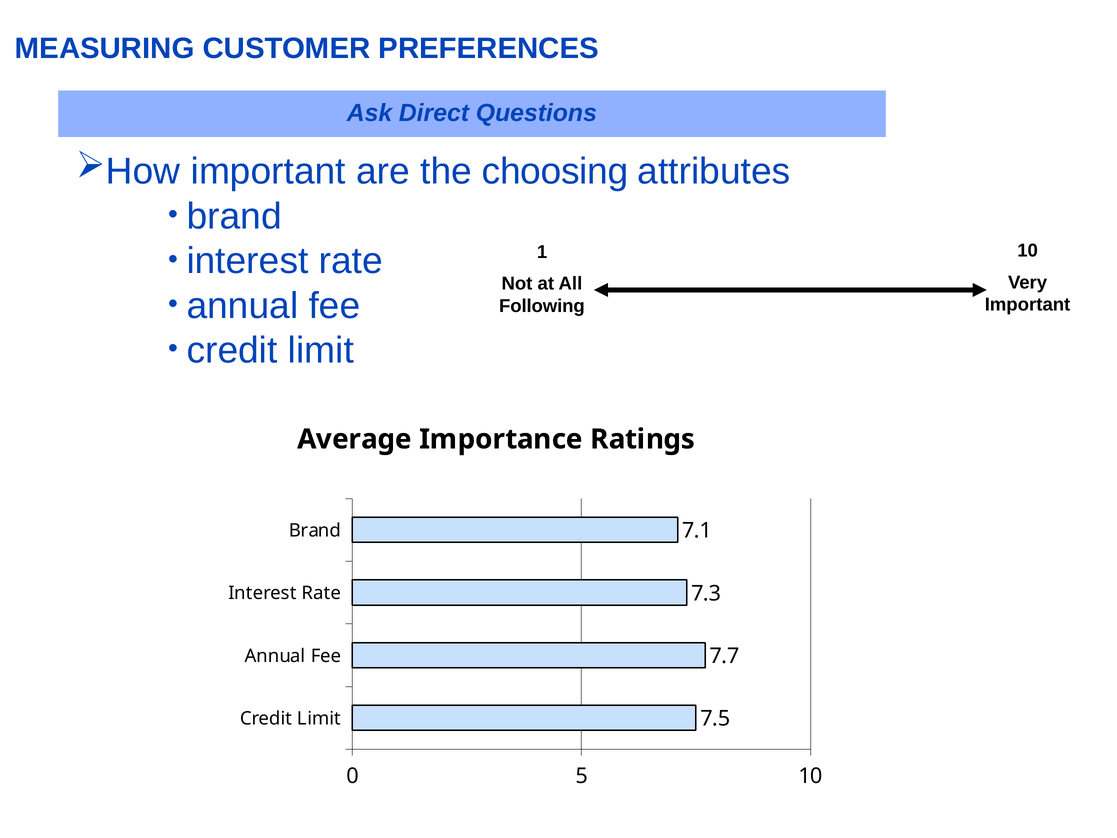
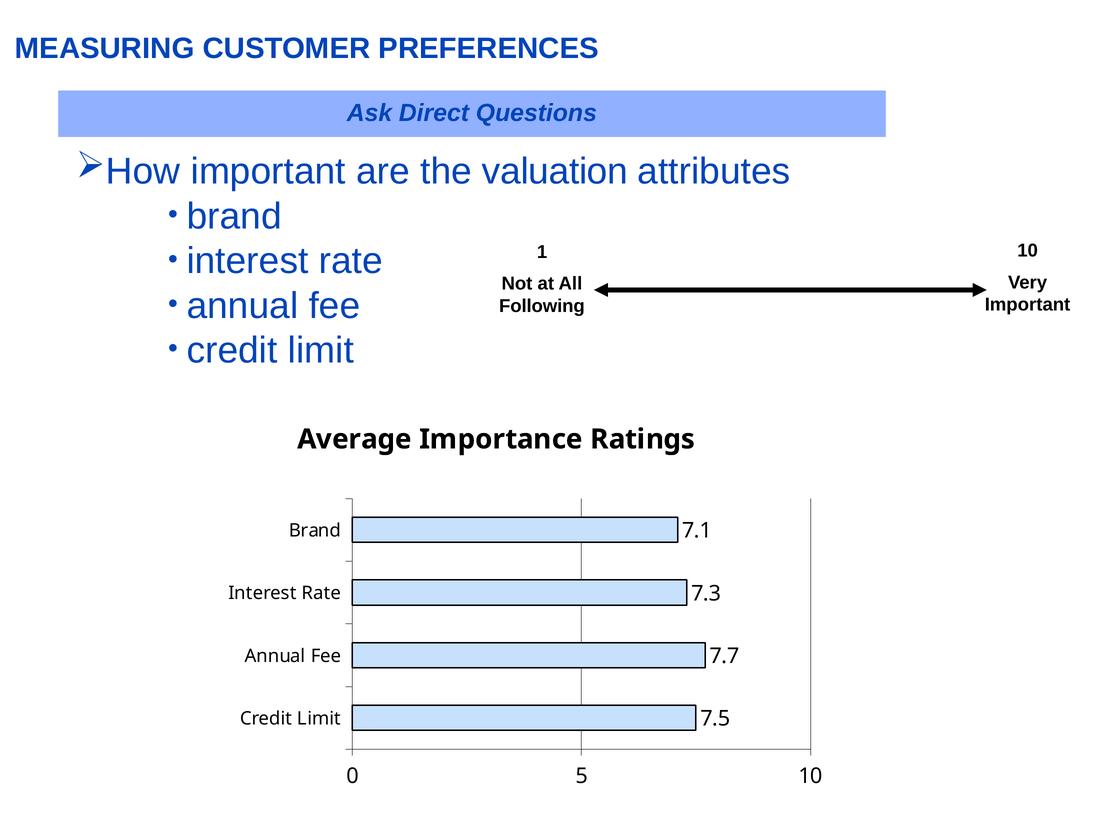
choosing: choosing -> valuation
